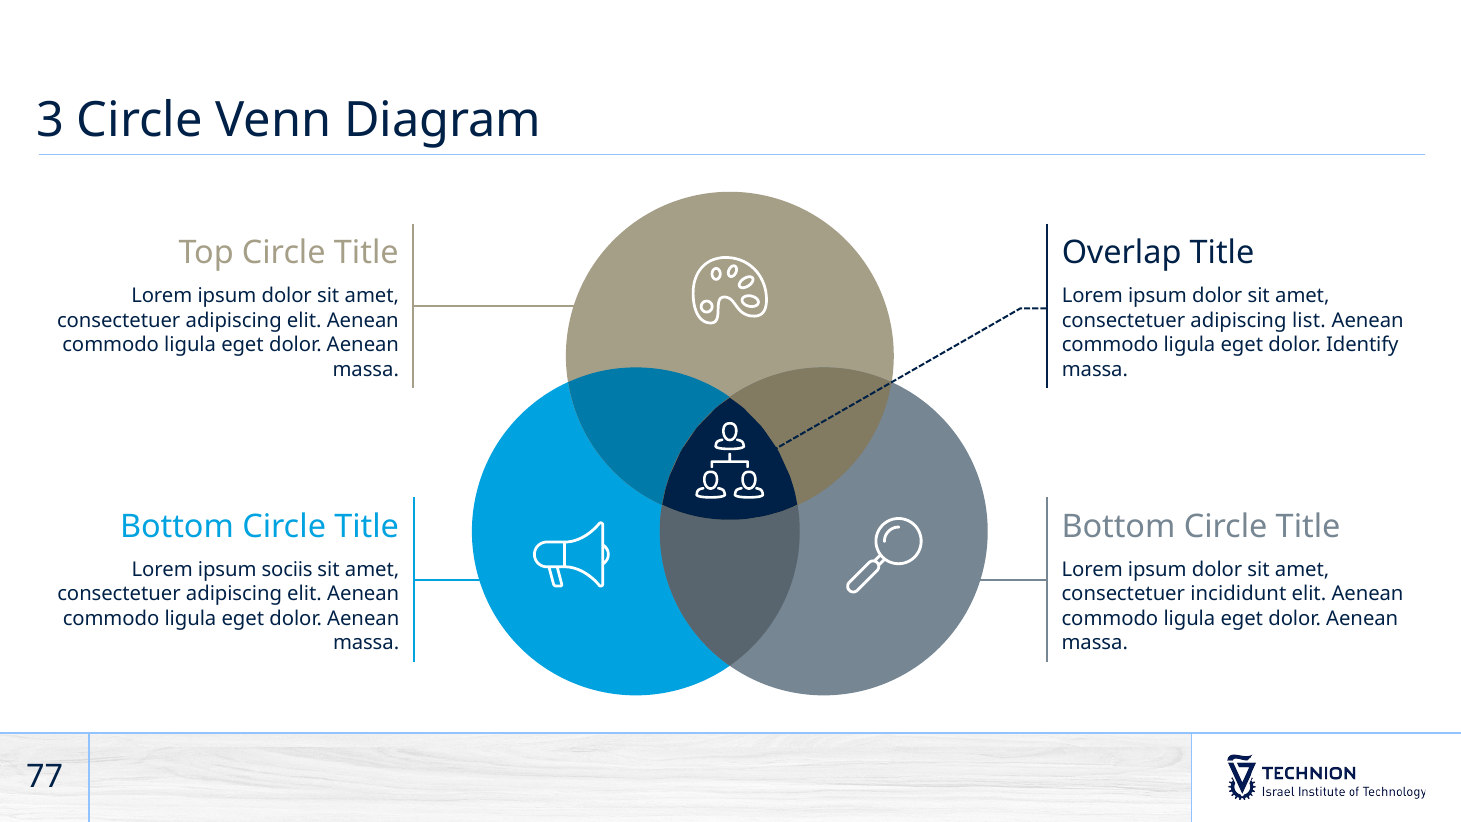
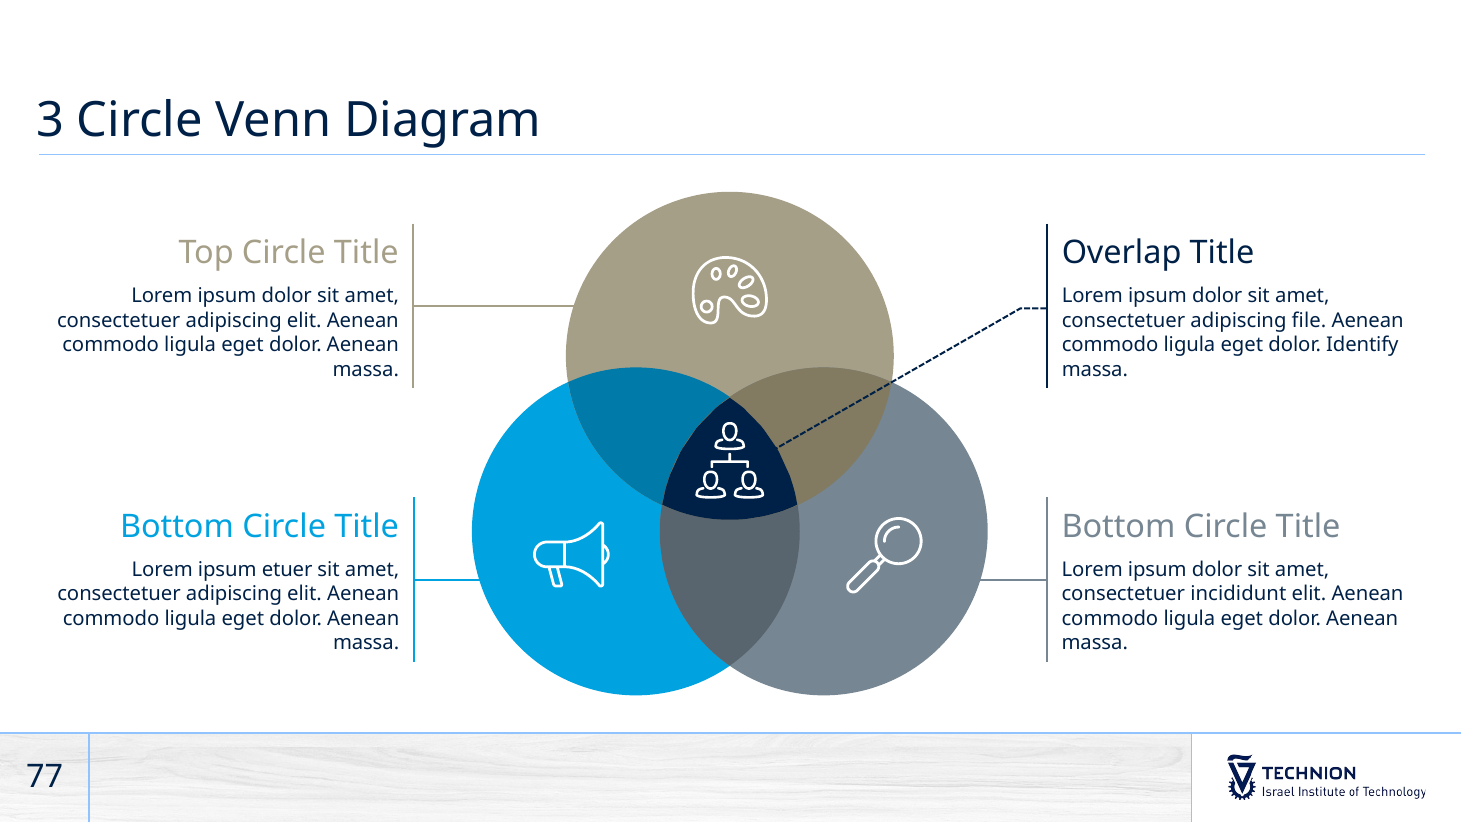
list: list -> file
sociis: sociis -> etuer
